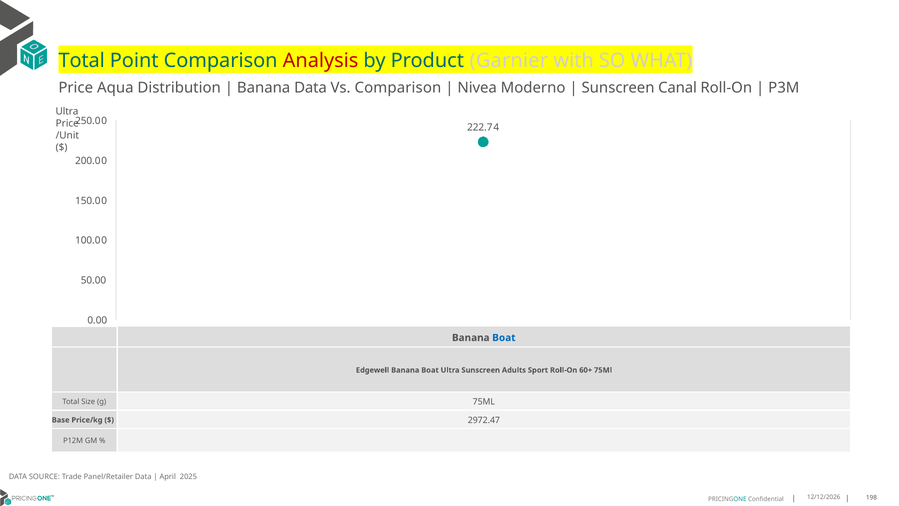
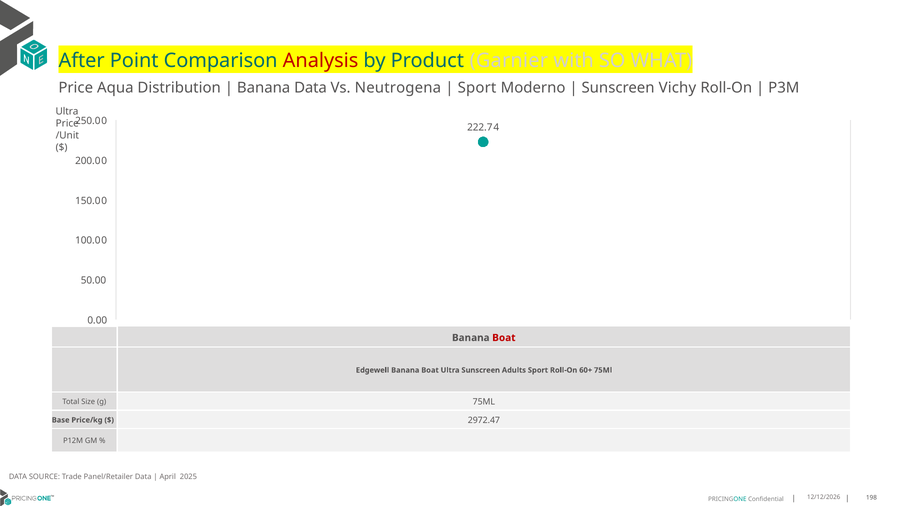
Total at (82, 60): Total -> After
Vs Comparison: Comparison -> Neutrogena
Nivea at (477, 88): Nivea -> Sport
Canal: Canal -> Vichy
Boat at (504, 338) colour: blue -> red
